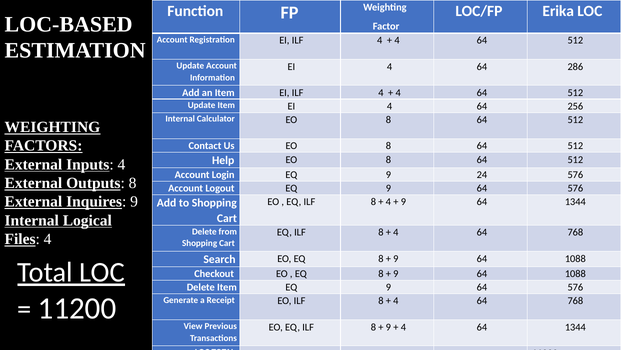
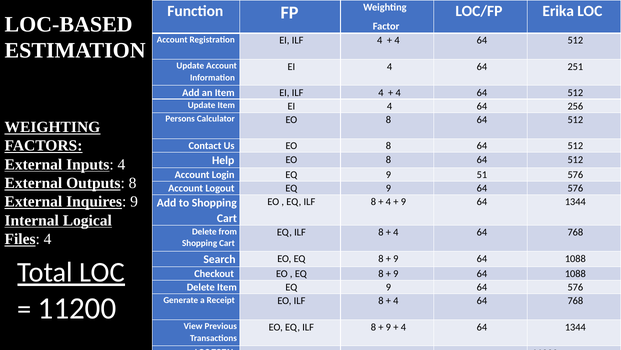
286: 286 -> 251
Internal at (180, 119): Internal -> Persons
24: 24 -> 51
